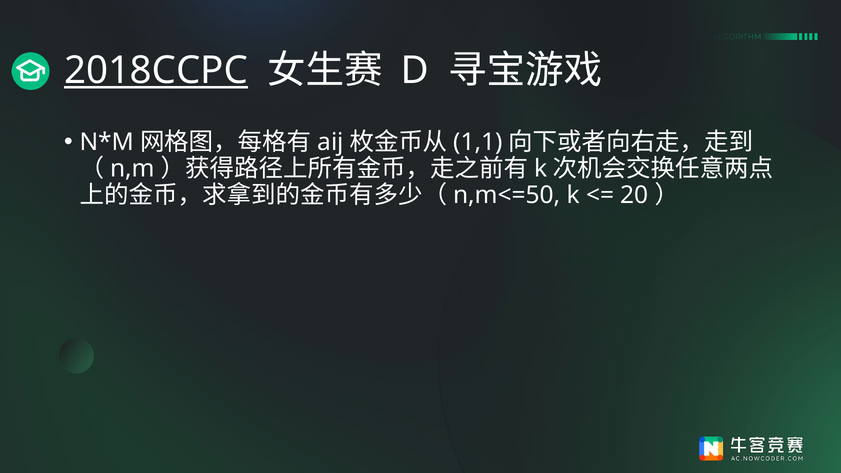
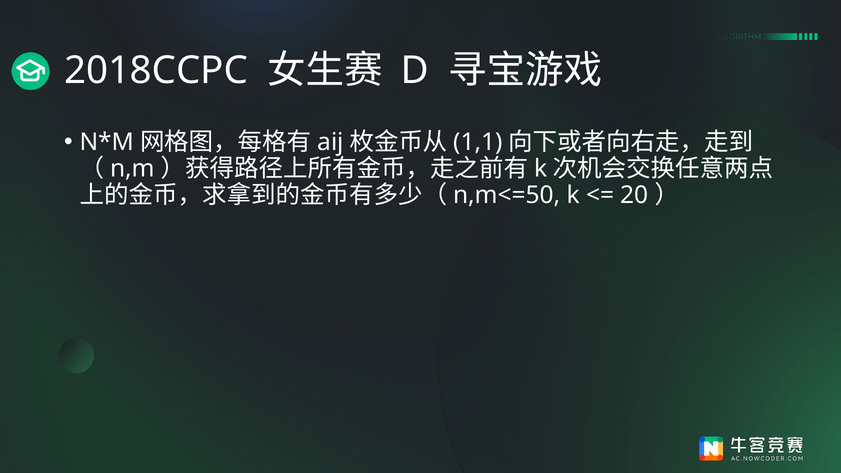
2018CCPC underline: present -> none
